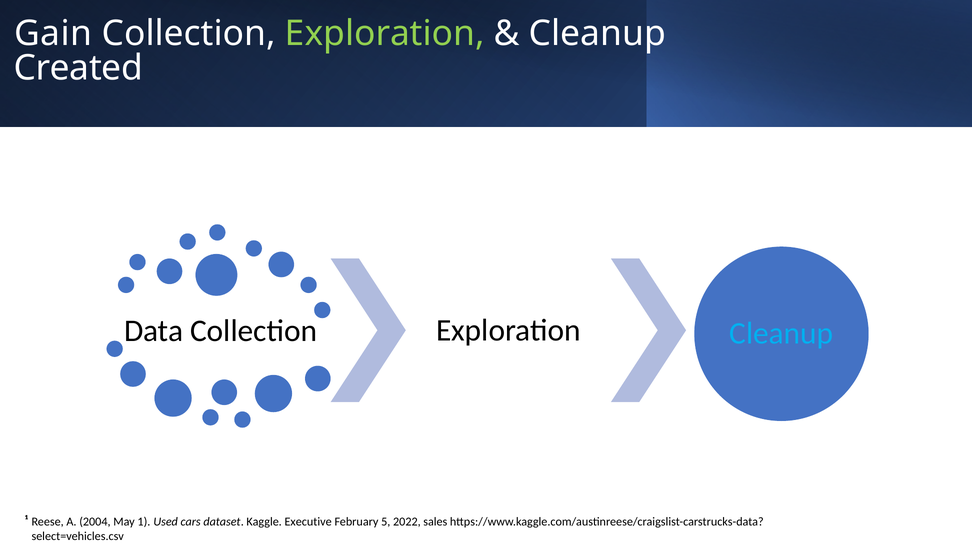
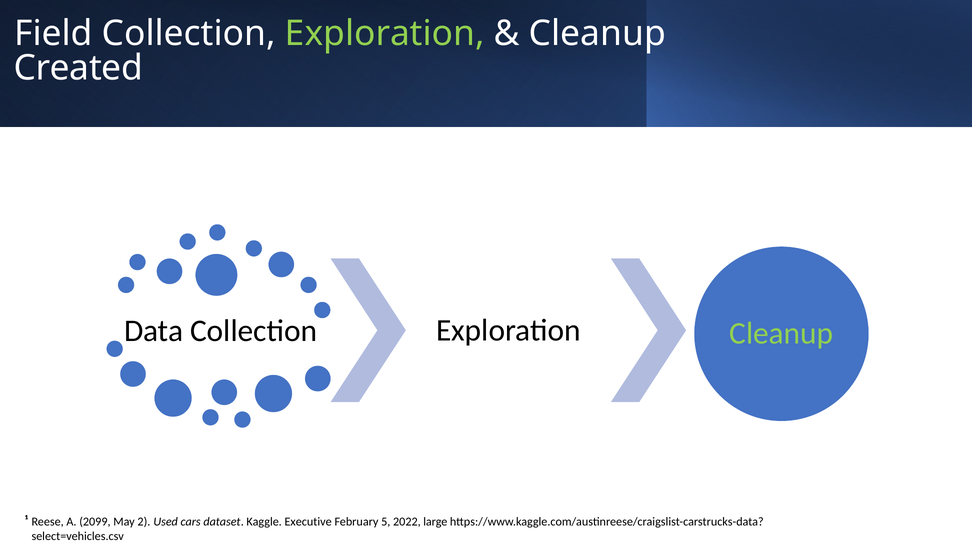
Gain: Gain -> Field
Cleanup at (781, 333) colour: light blue -> light green
2004: 2004 -> 2099
1: 1 -> 2
sales: sales -> large
